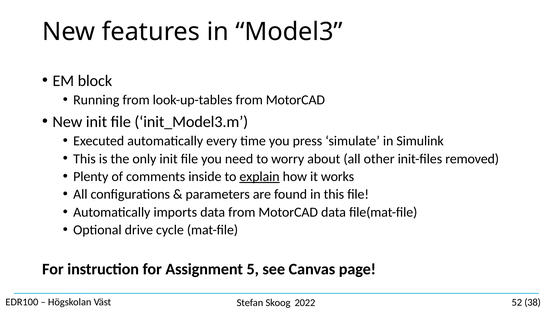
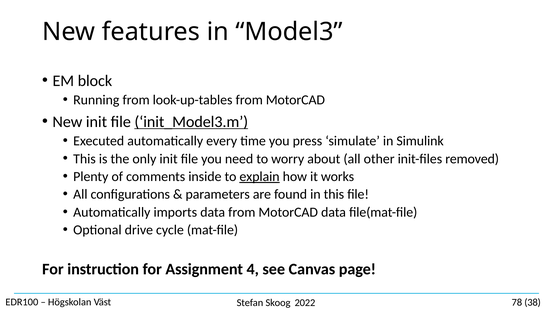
init_Model3.m underline: none -> present
5: 5 -> 4
52: 52 -> 78
